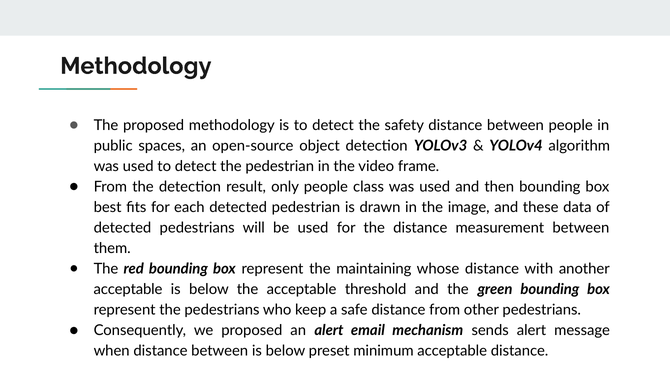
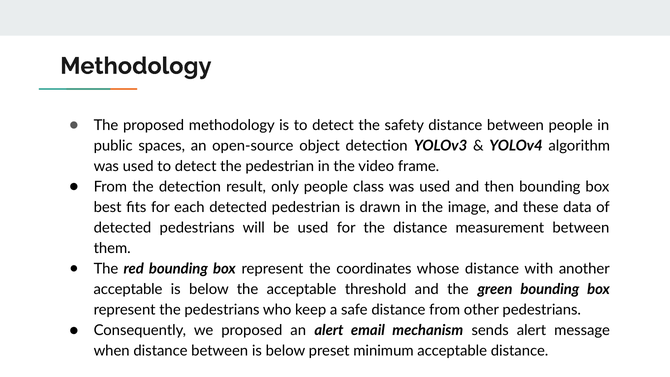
maintaining: maintaining -> coordinates
